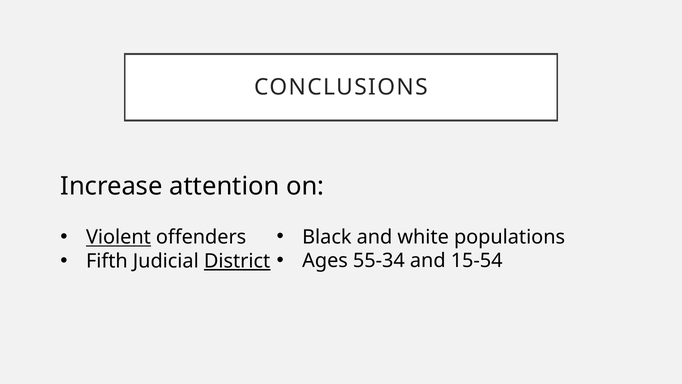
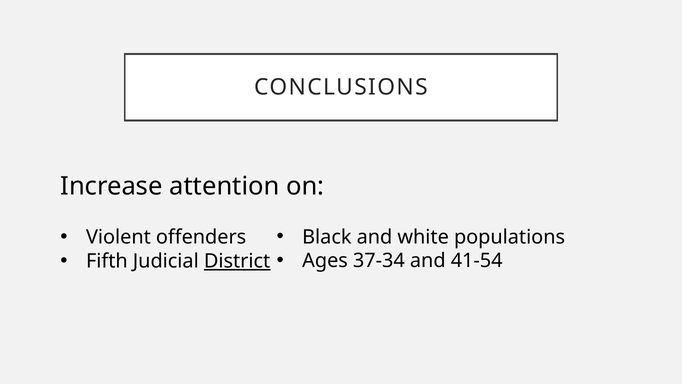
Violent underline: present -> none
55-34: 55-34 -> 37-34
15-54: 15-54 -> 41-54
